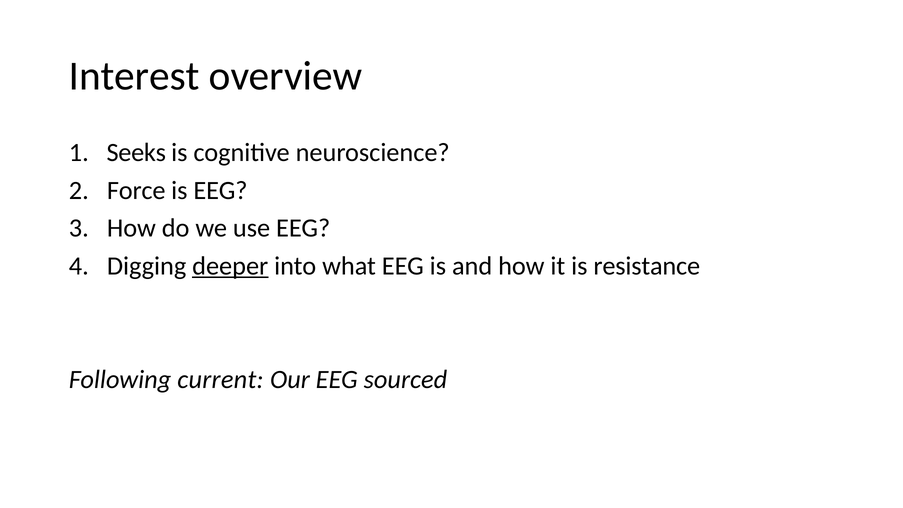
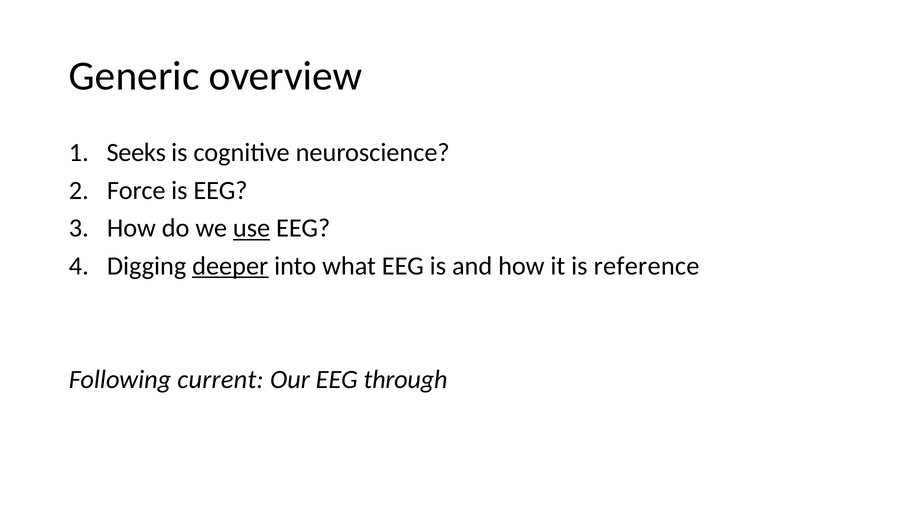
Interest: Interest -> Generic
use underline: none -> present
resistance: resistance -> reference
sourced: sourced -> through
